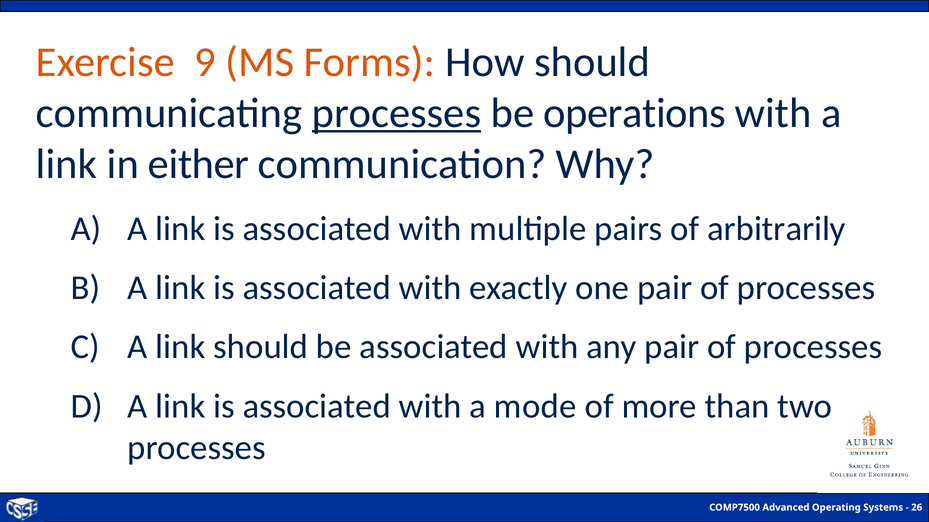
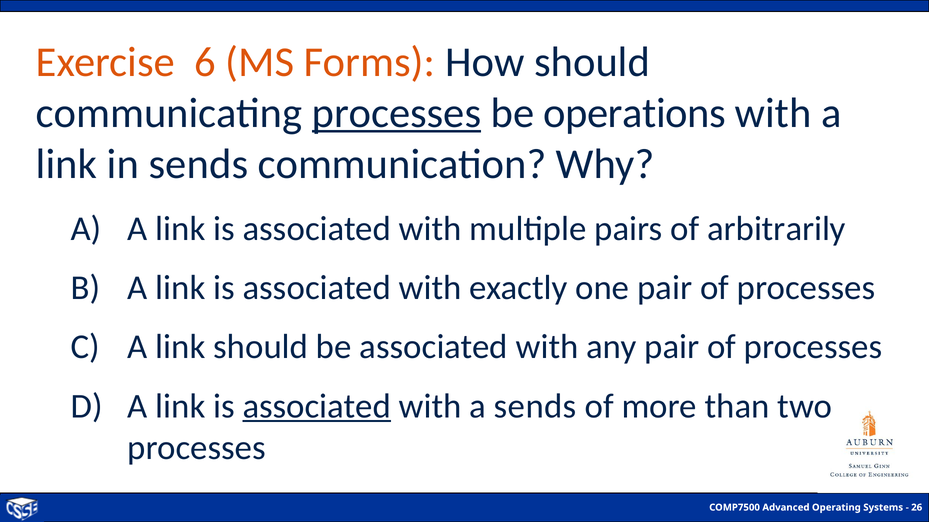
9: 9 -> 6
in either: either -> sends
associated at (317, 406) underline: none -> present
a mode: mode -> sends
